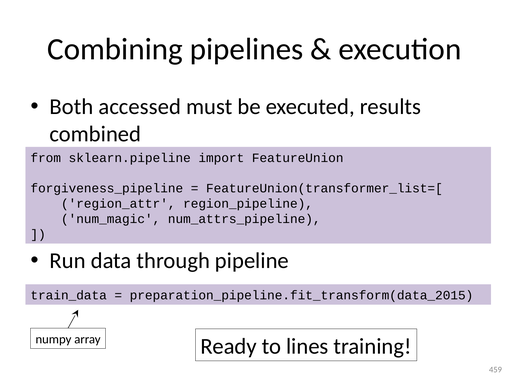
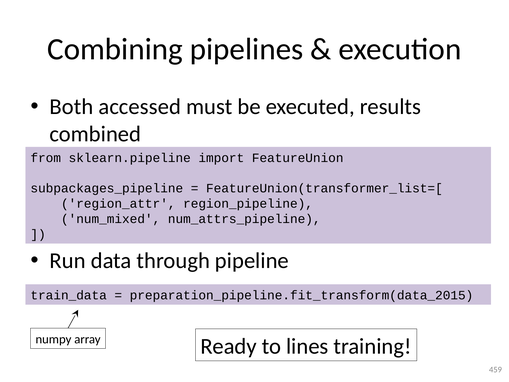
forgiveness_pipeline: forgiveness_pipeline -> subpackages_pipeline
num_magic: num_magic -> num_mixed
